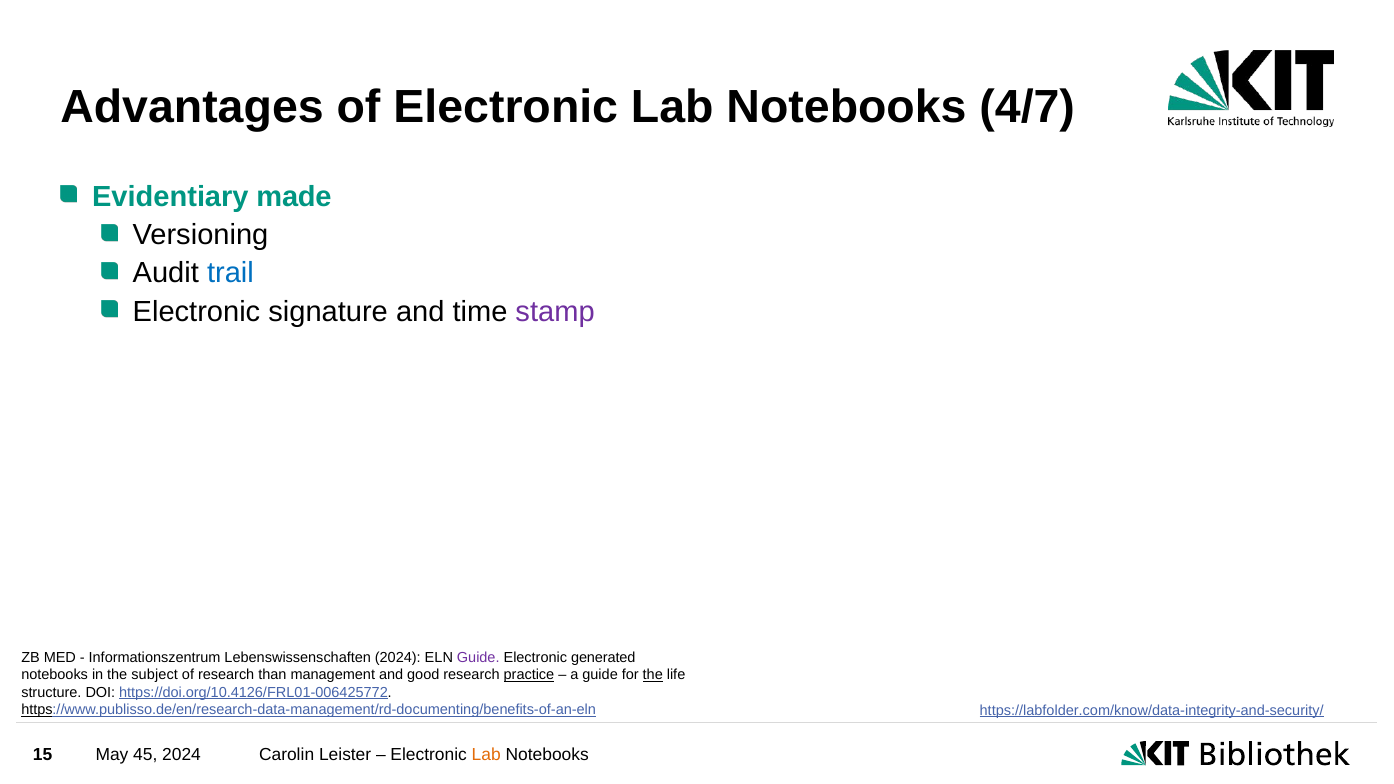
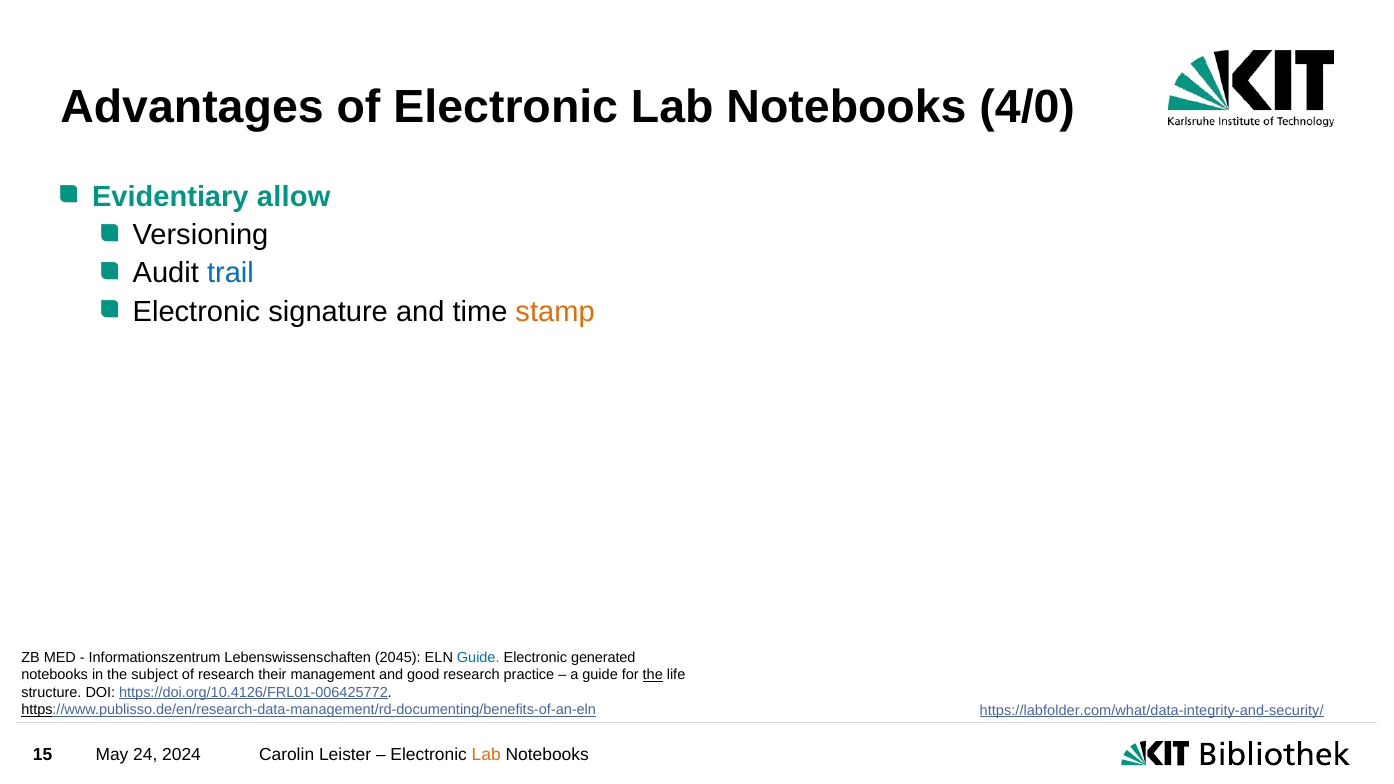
4/7: 4/7 -> 4/0
made: made -> allow
stamp colour: purple -> orange
Lebenswissenschaften 2024: 2024 -> 2045
Guide at (478, 658) colour: purple -> blue
than: than -> their
practice underline: present -> none
https://labfolder.com/know/data-integrity-and-security/: https://labfolder.com/know/data-integrity-and-security/ -> https://labfolder.com/what/data-integrity-and-security/
45: 45 -> 24
